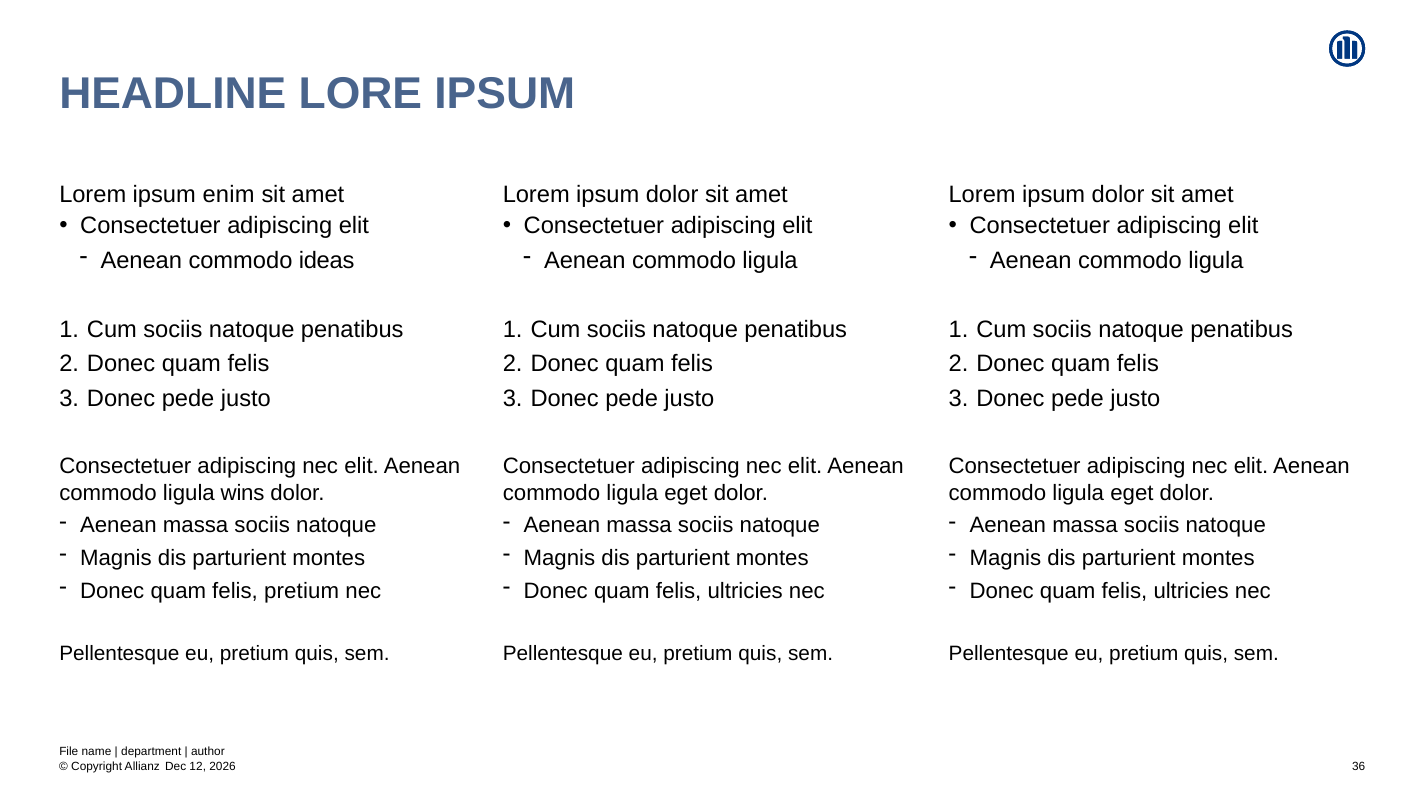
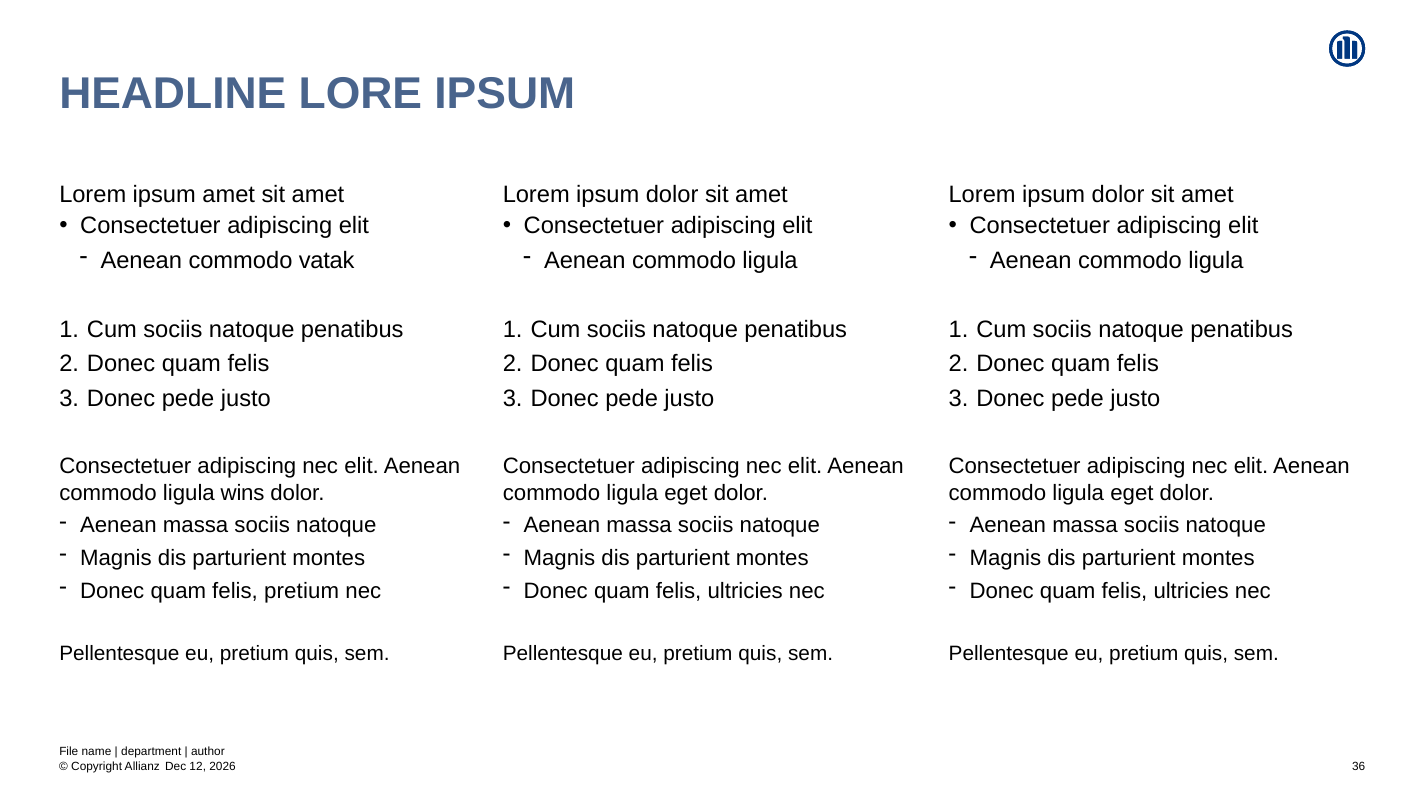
ipsum enim: enim -> amet
ideas: ideas -> vatak
